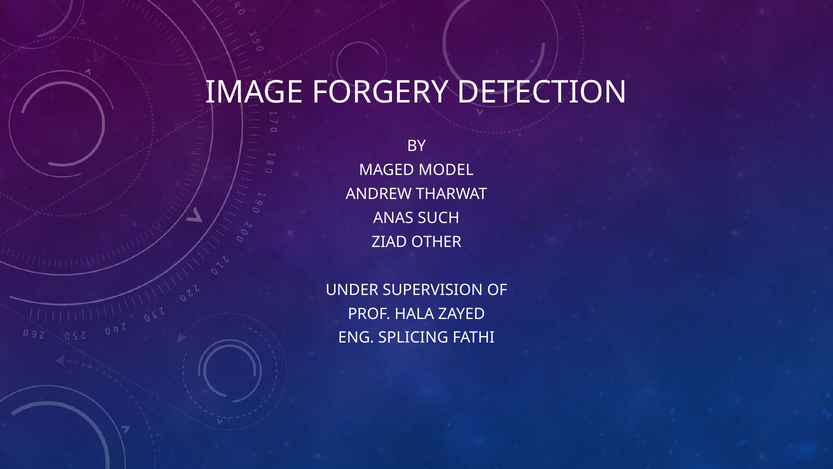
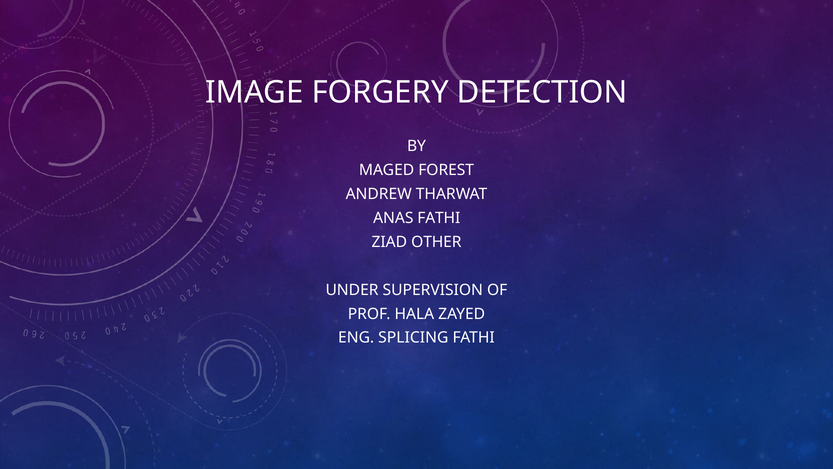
MODEL: MODEL -> FOREST
ANAS SUCH: SUCH -> FATHI
